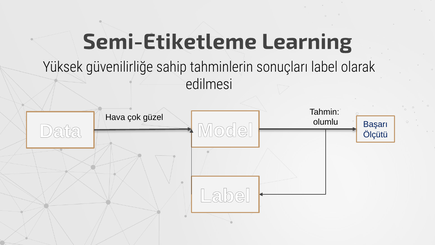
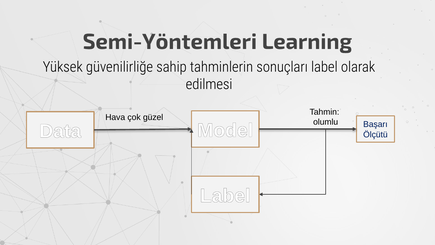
Semi-Etiketleme: Semi-Etiketleme -> Semi-Yöntemleri
